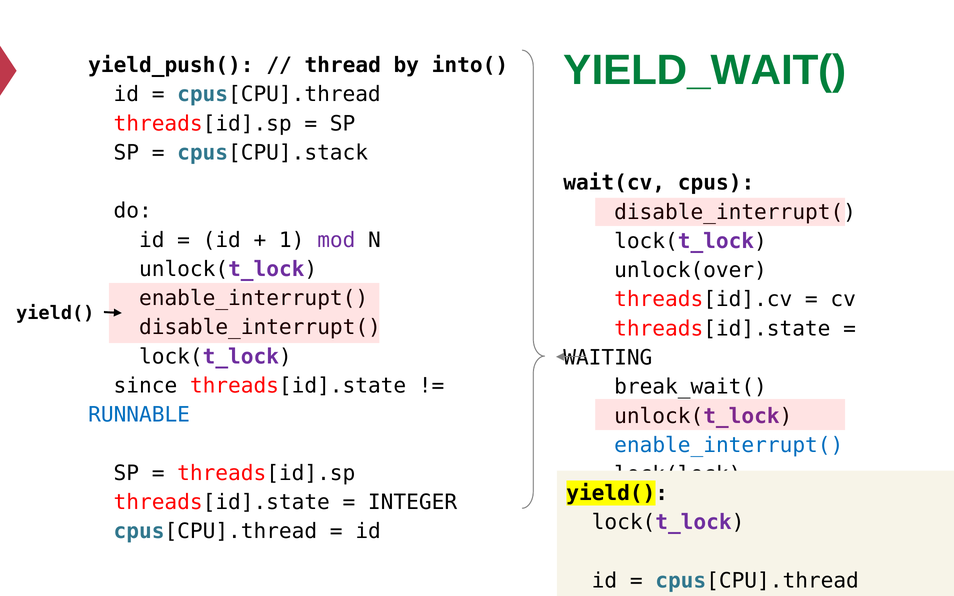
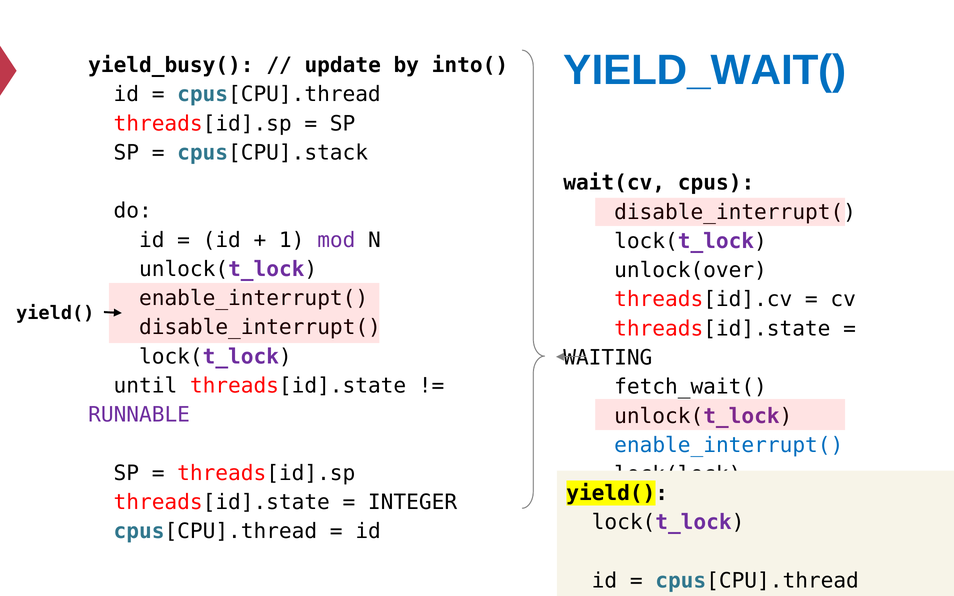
YIELD_WAIT( colour: green -> blue
yield_push(: yield_push( -> yield_busy(
thread: thread -> update
since: since -> until
break_wait(: break_wait( -> fetch_wait(
RUNNABLE at (139, 415) colour: blue -> purple
